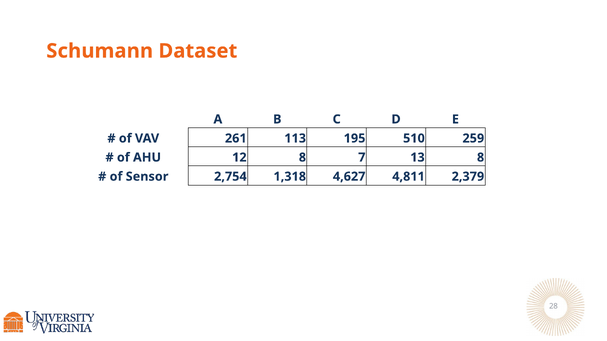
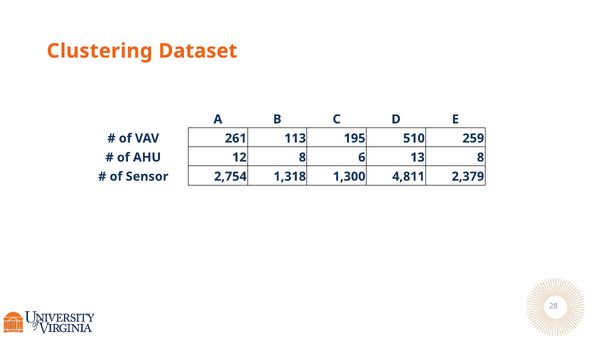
Schumann: Schumann -> Clustering
7: 7 -> 6
4,627: 4,627 -> 1,300
